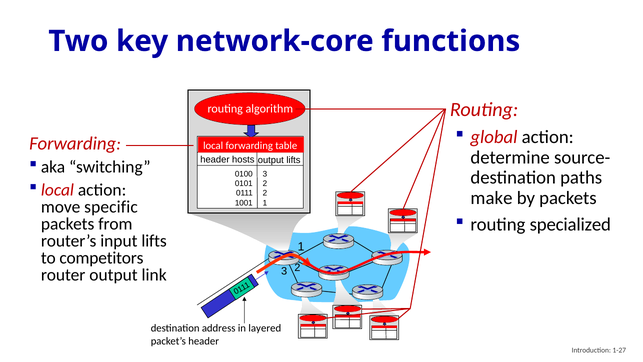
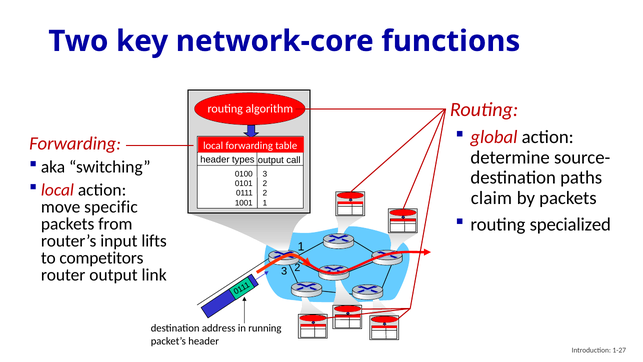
hosts: hosts -> types
output lifts: lifts -> call
make: make -> claim
layered: layered -> running
